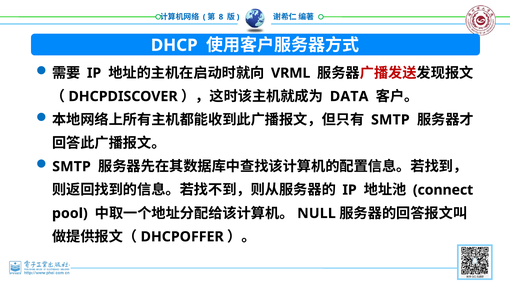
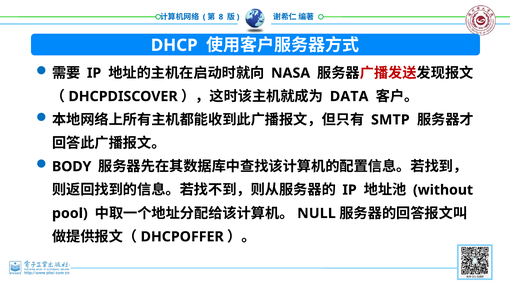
VRML: VRML -> NASA
SMTP at (72, 166): SMTP -> BODY
connect: connect -> without
